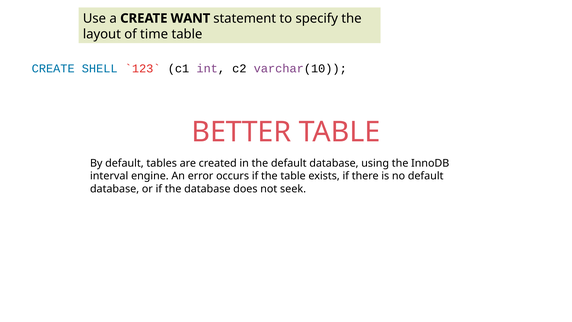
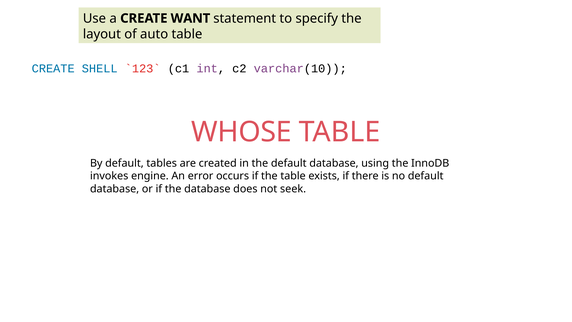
time: time -> auto
BETTER: BETTER -> WHOSE
interval: interval -> invokes
